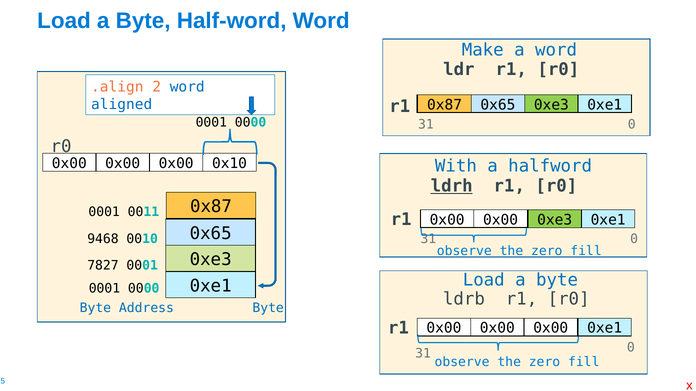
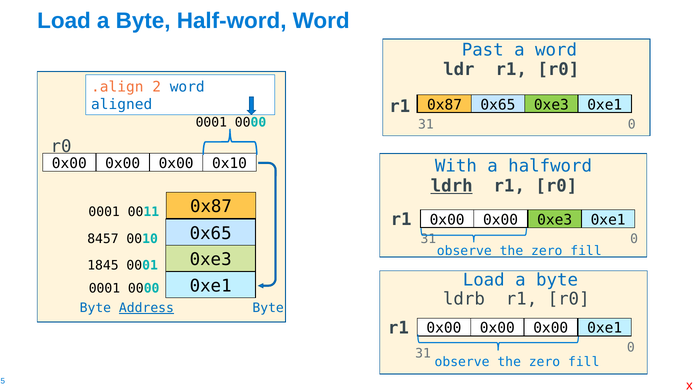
Make: Make -> Past
9468: 9468 -> 8457
7827: 7827 -> 1845
Address underline: none -> present
